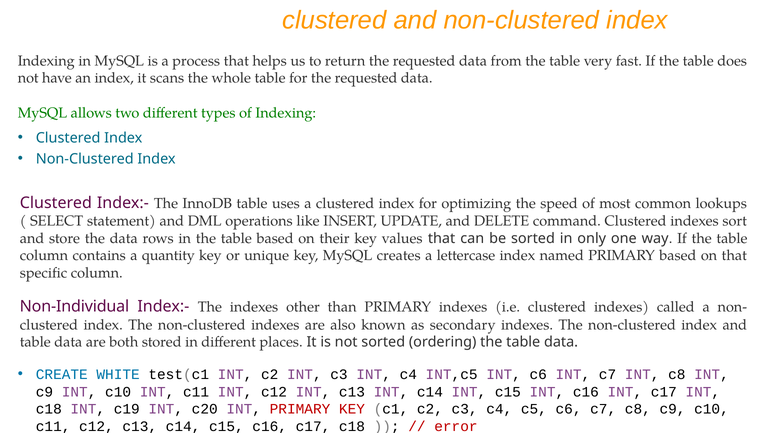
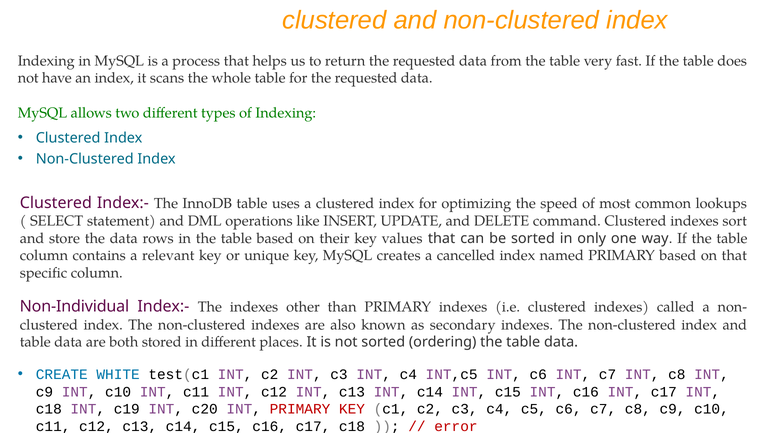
quantity: quantity -> relevant
lettercase: lettercase -> cancelled
